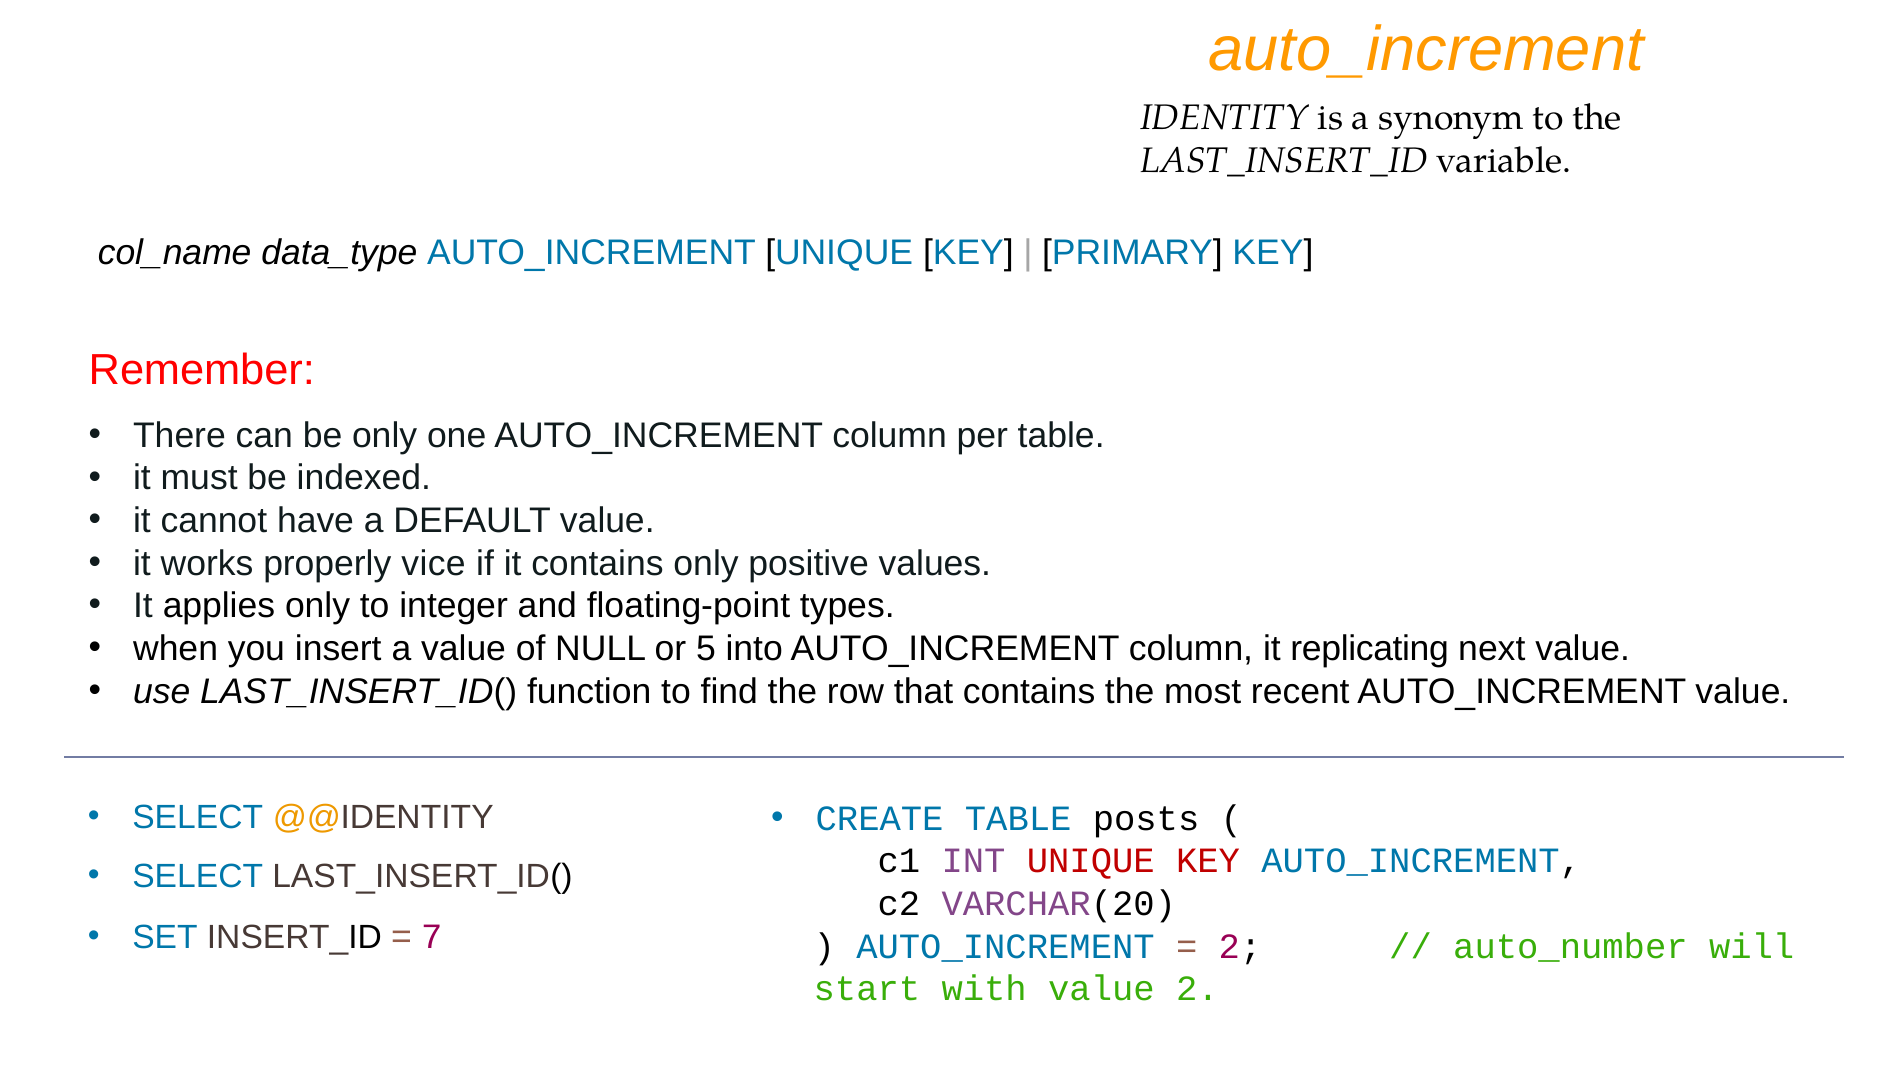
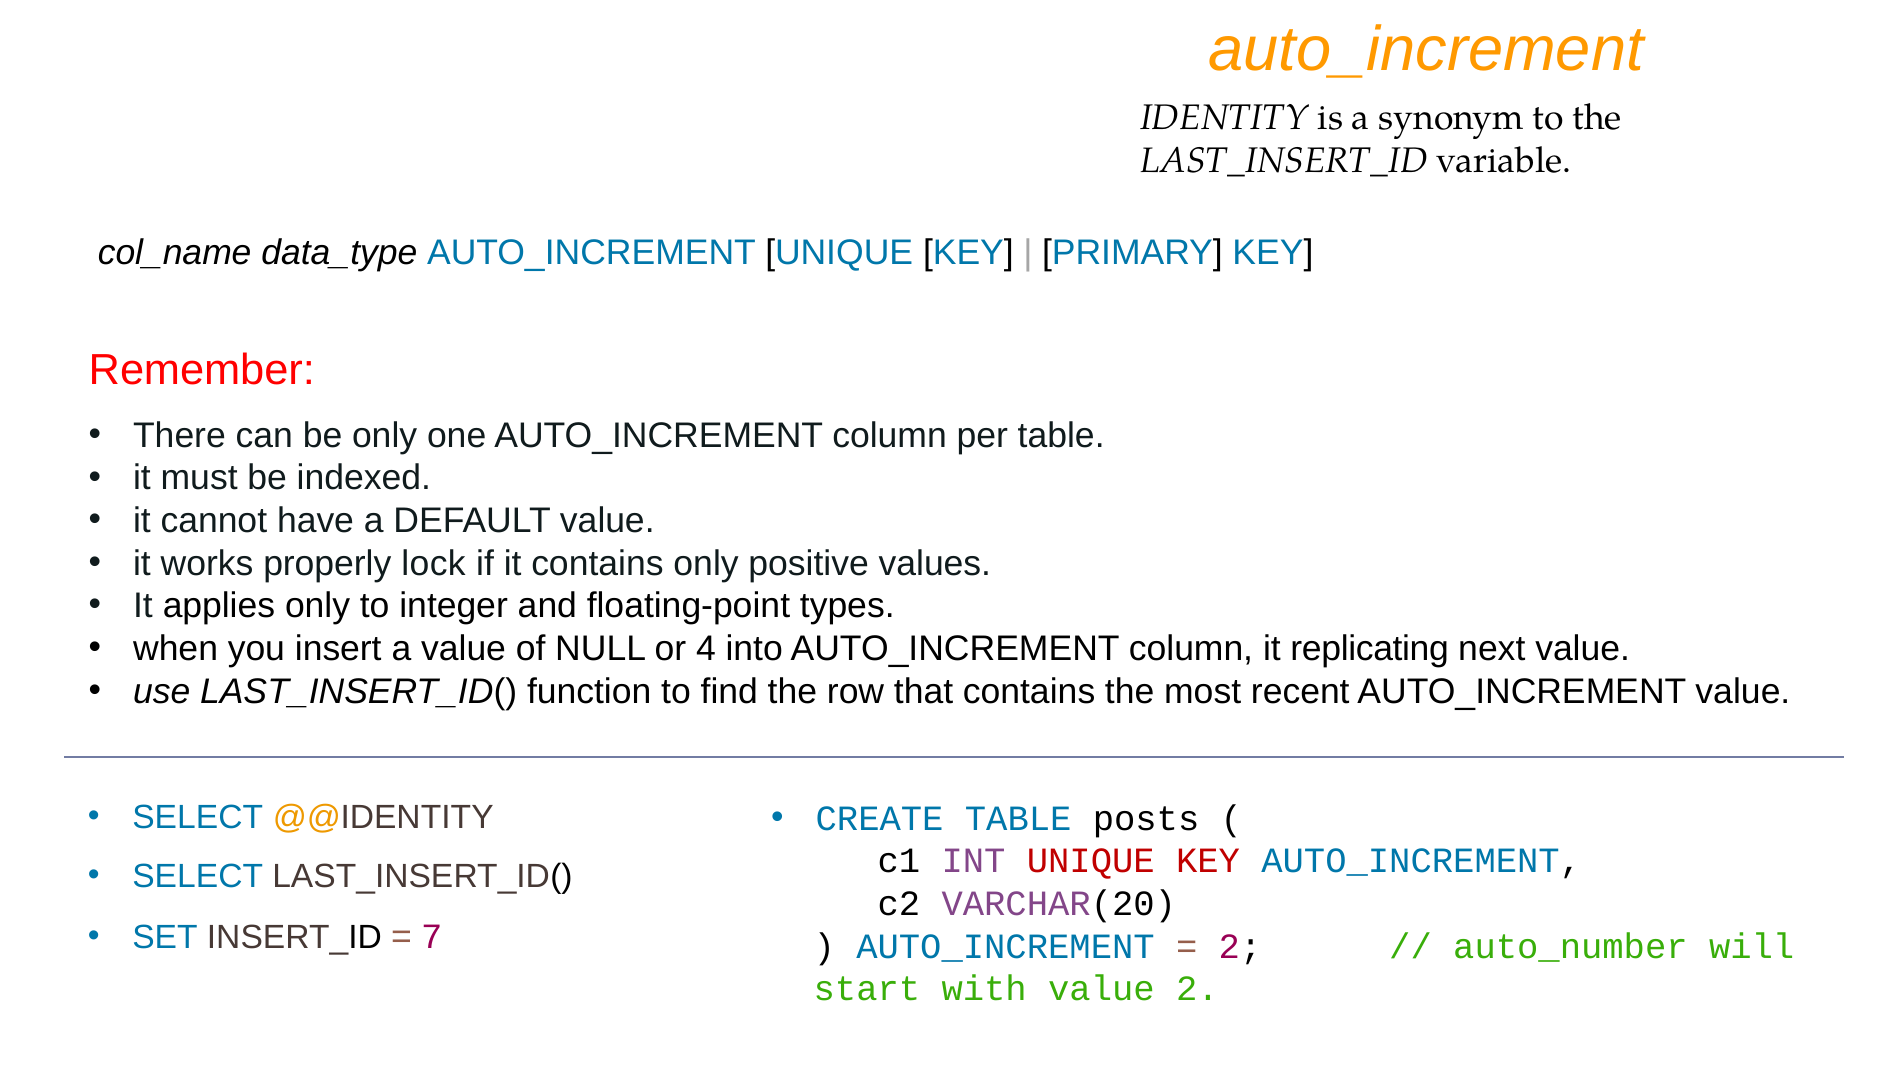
vice: vice -> lock
5: 5 -> 4
